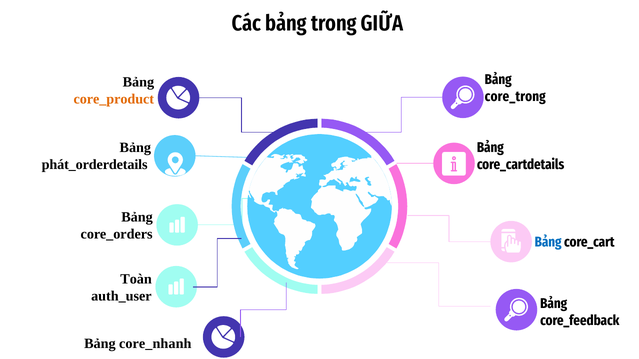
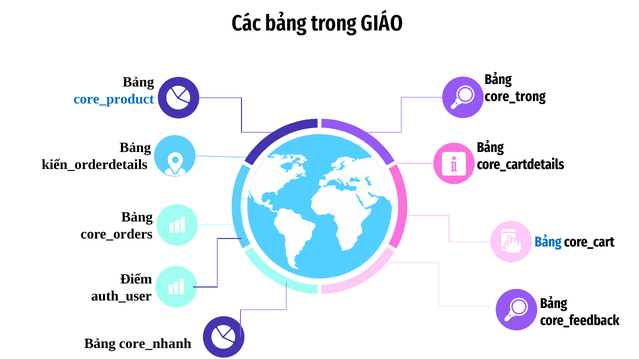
GIỮA: GIỮA -> GIÁO
core_product colour: orange -> blue
phát_orderdetails: phát_orderdetails -> kiến_orderdetails
Toàn: Toàn -> Điểm
